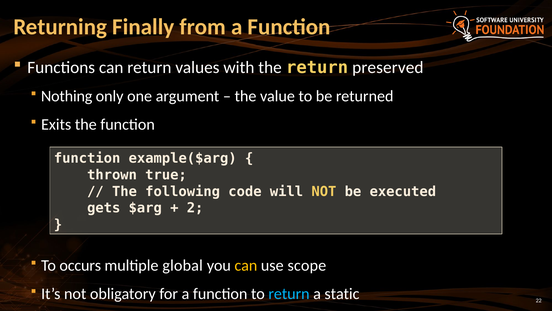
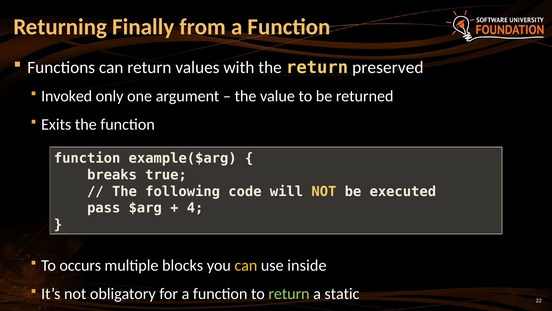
Nothing: Nothing -> Invoked
thrown: thrown -> breaks
gets: gets -> pass
2: 2 -> 4
global: global -> blocks
scope: scope -> inside
return at (289, 293) colour: light blue -> light green
